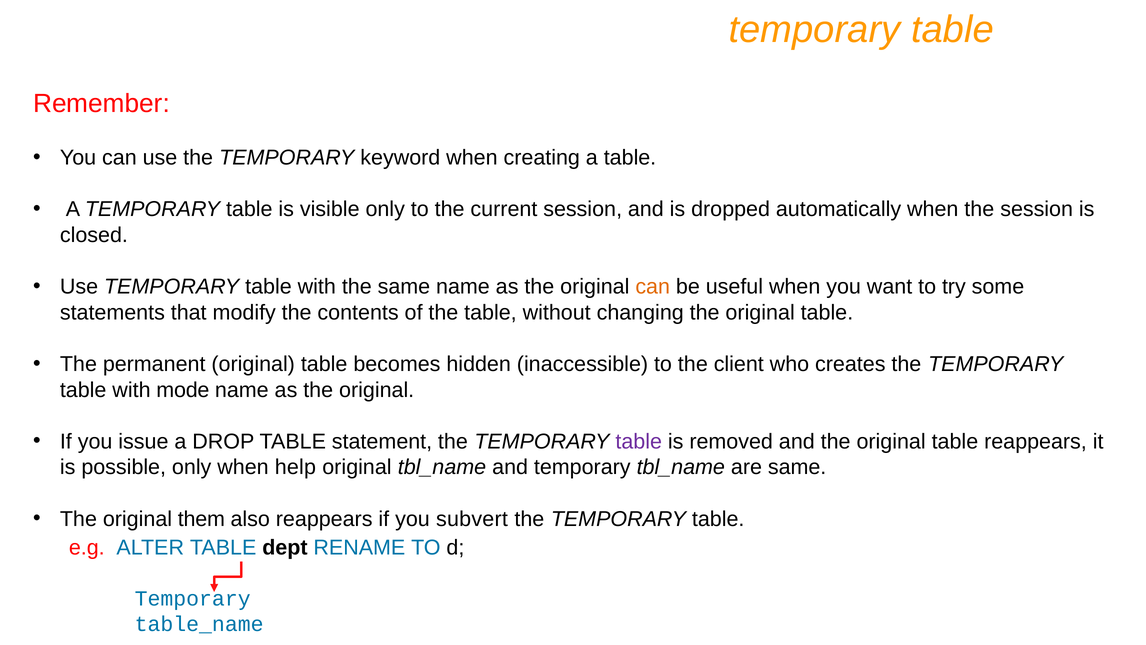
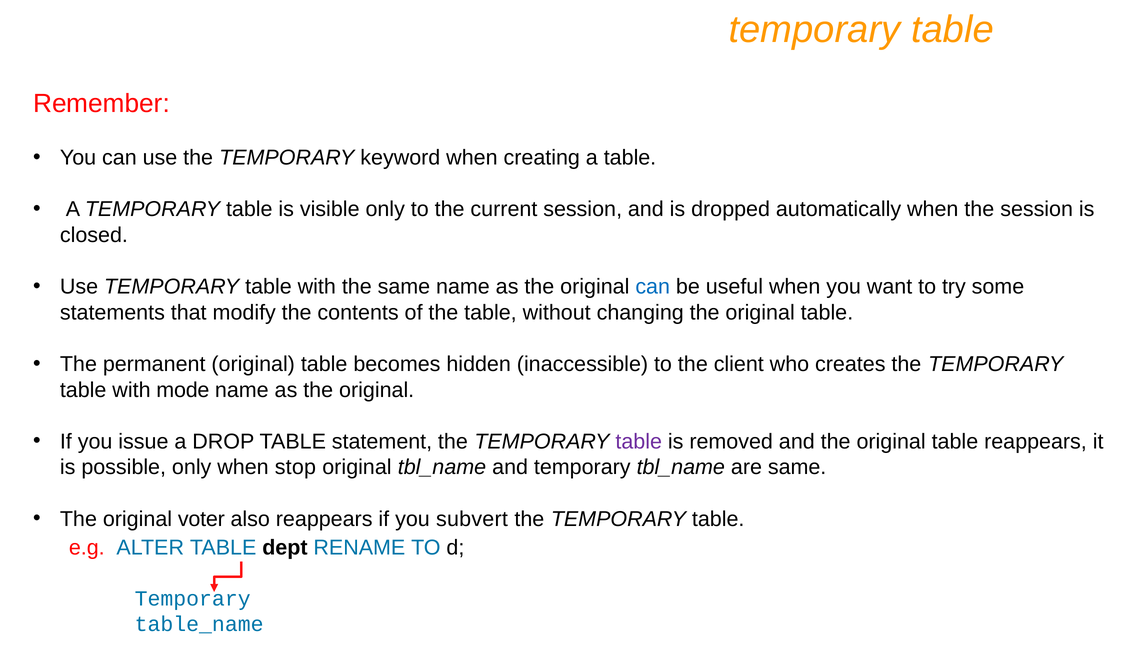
can at (653, 287) colour: orange -> blue
help: help -> stop
them: them -> voter
